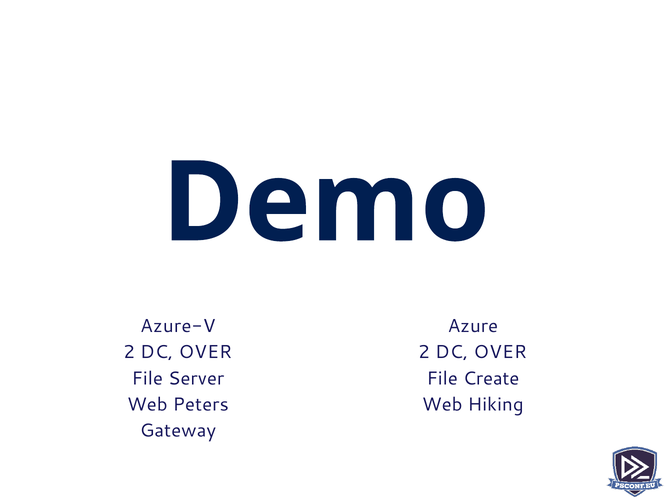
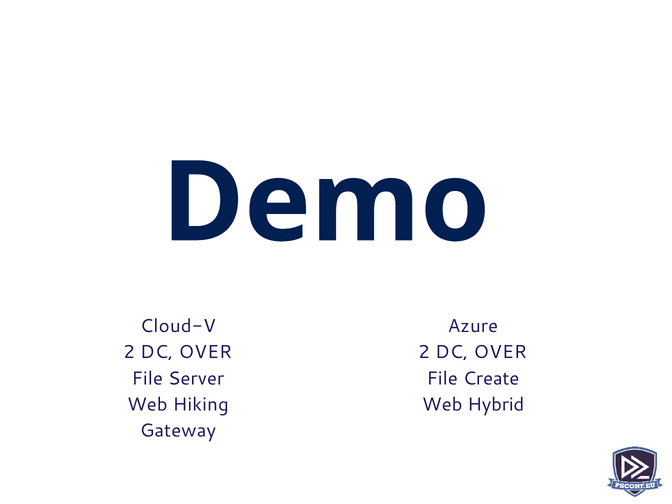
Azure-V: Azure-V -> Cloud-V
Peters: Peters -> Hiking
Hiking: Hiking -> Hybrid
